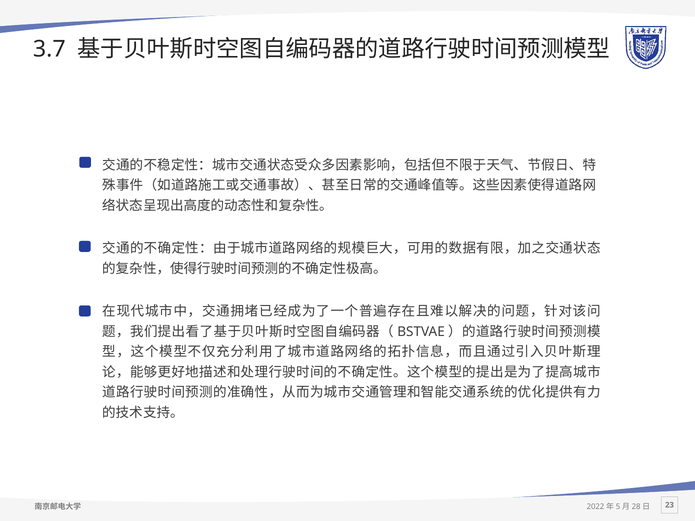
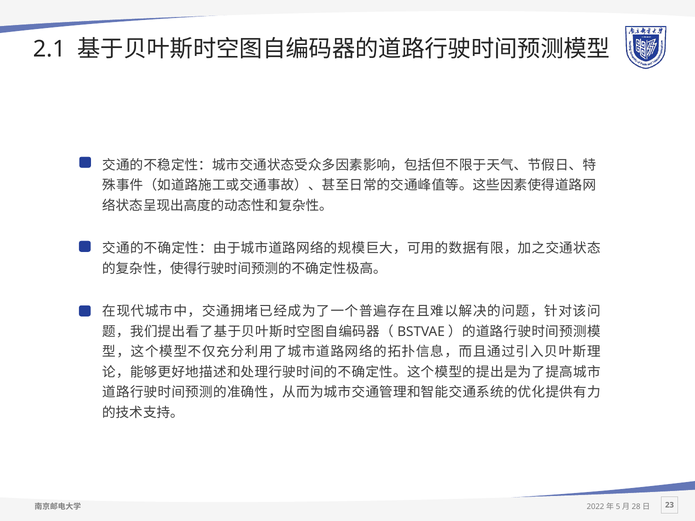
3.7: 3.7 -> 2.1
